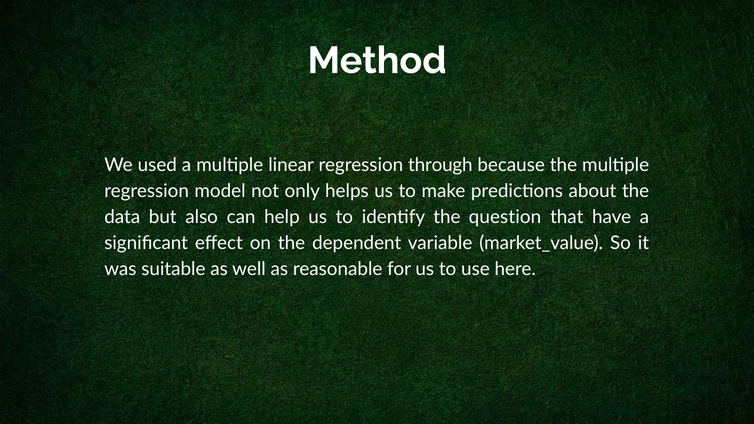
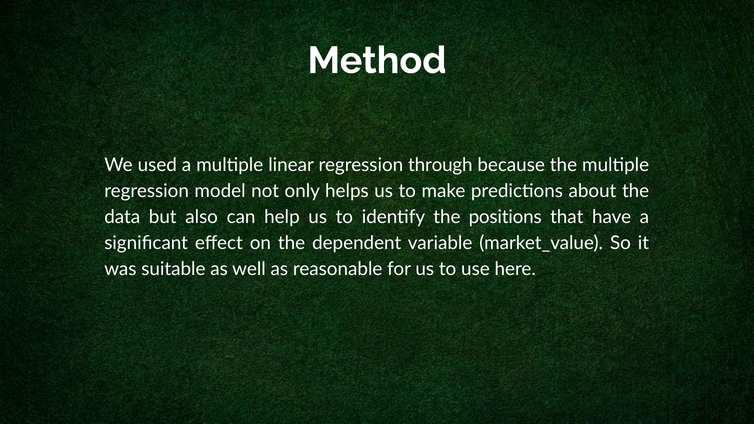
question: question -> positions
